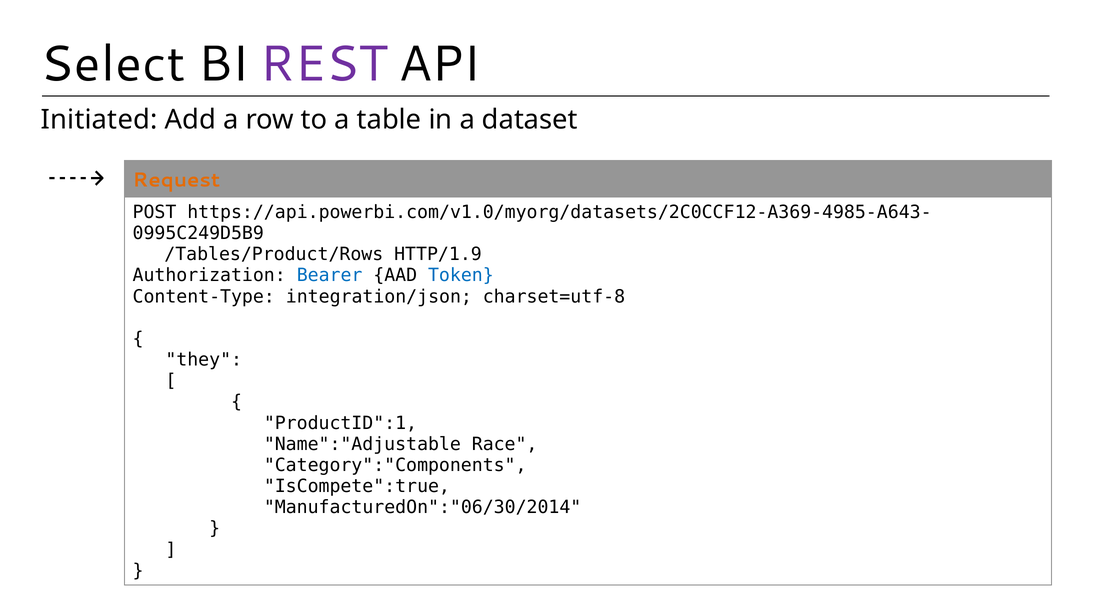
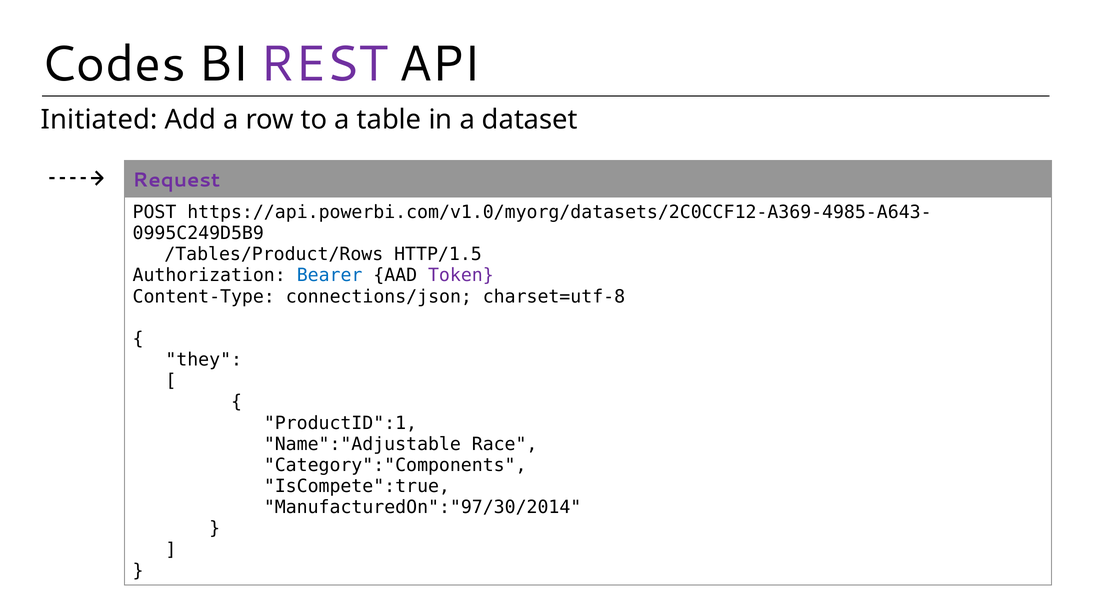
Select: Select -> Codes
Request colour: orange -> purple
HTTP/1.9: HTTP/1.9 -> HTTP/1.5
Token colour: blue -> purple
integration/json: integration/json -> connections/json
ManufacturedOn":"06/30/2014: ManufacturedOn":"06/30/2014 -> ManufacturedOn":"97/30/2014
